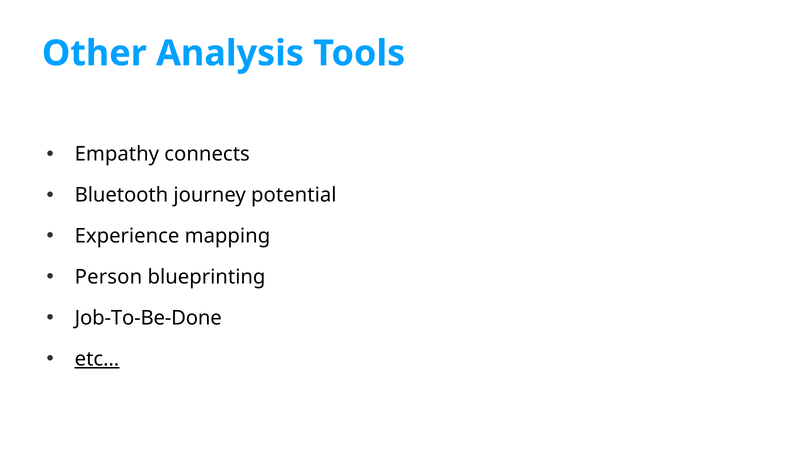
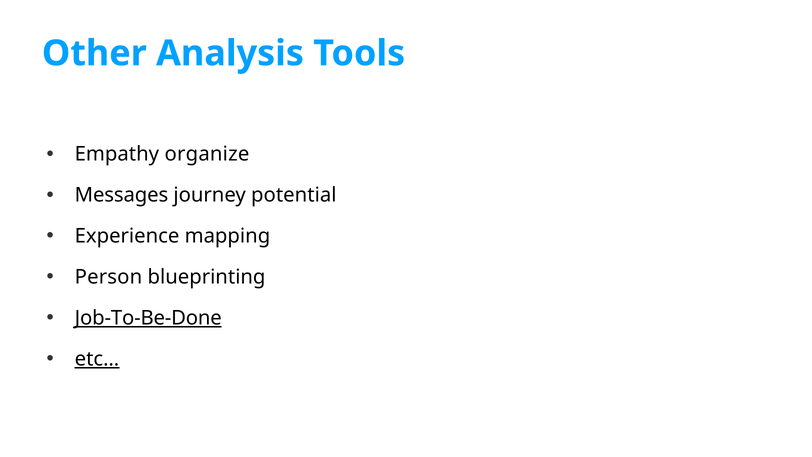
connects: connects -> organize
Bluetooth: Bluetooth -> Messages
Job-To-Be-Done underline: none -> present
